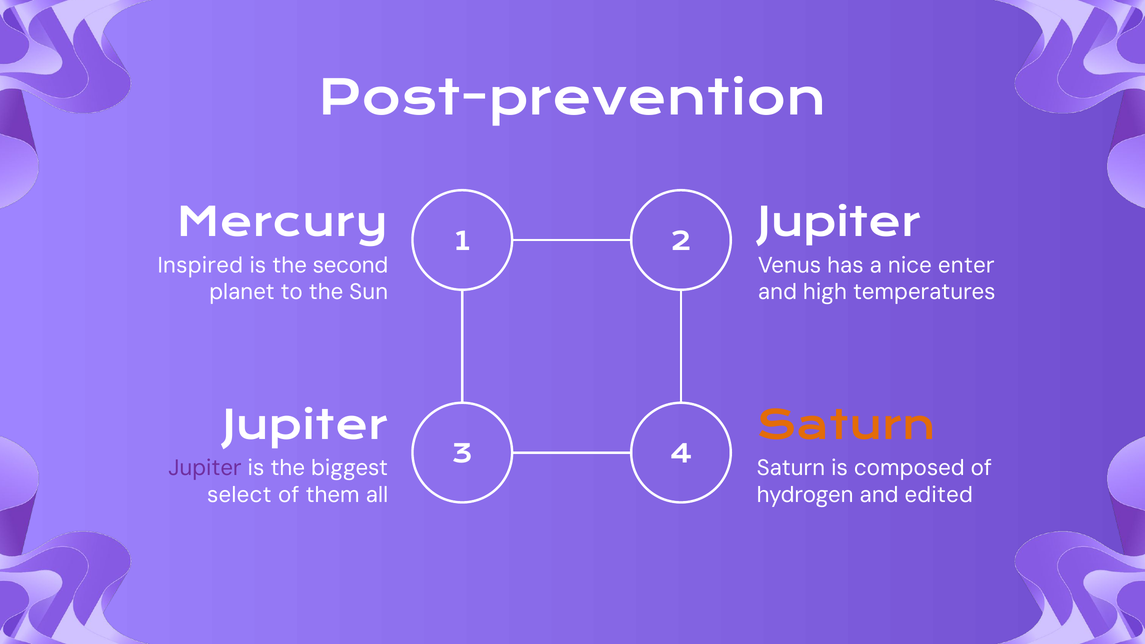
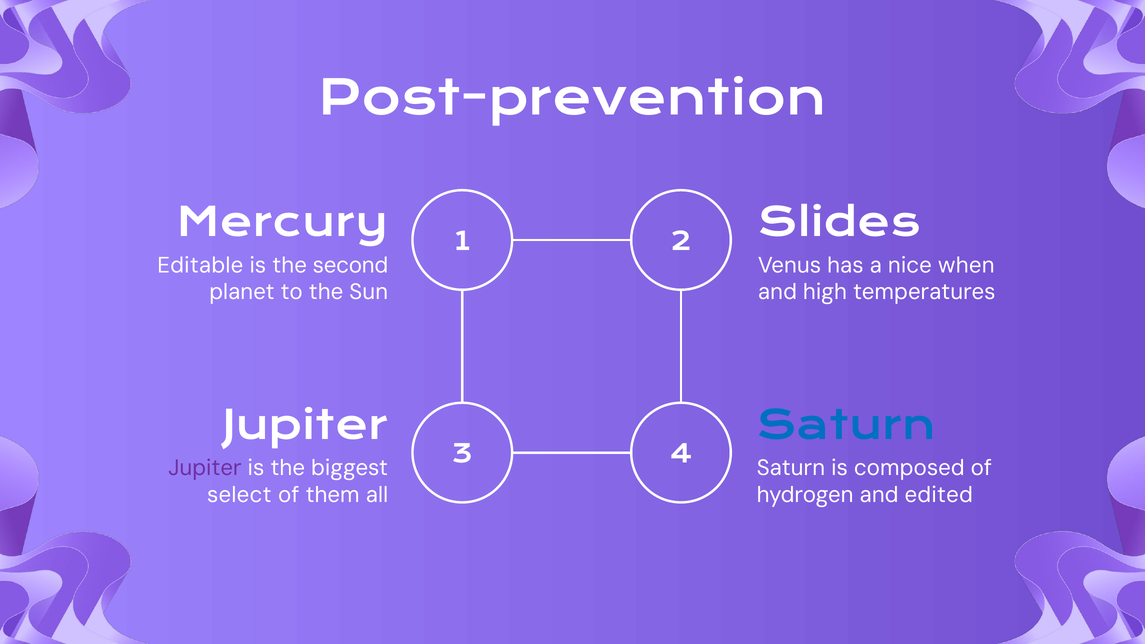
Jupiter at (839, 223): Jupiter -> Slides
Inspired: Inspired -> Editable
enter: enter -> when
Saturn at (846, 426) colour: orange -> blue
